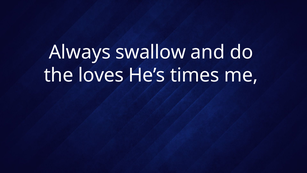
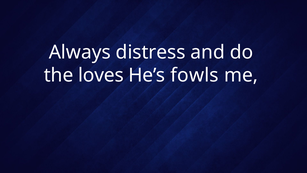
swallow: swallow -> distress
times: times -> fowls
